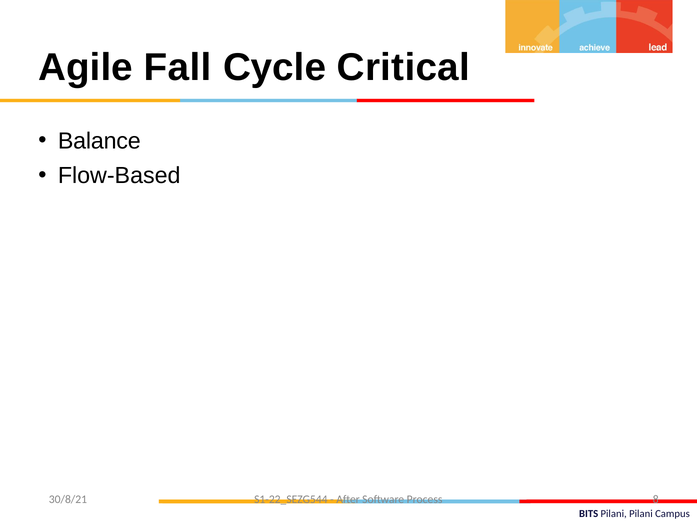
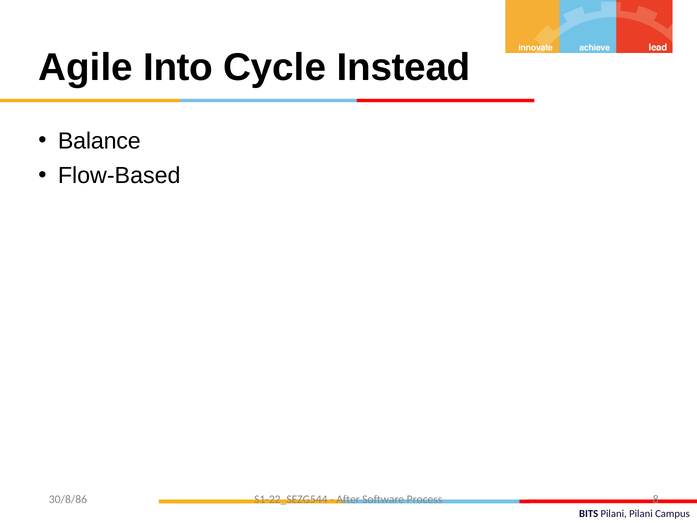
Fall: Fall -> Into
Critical: Critical -> Instead
30/8/21: 30/8/21 -> 30/8/86
